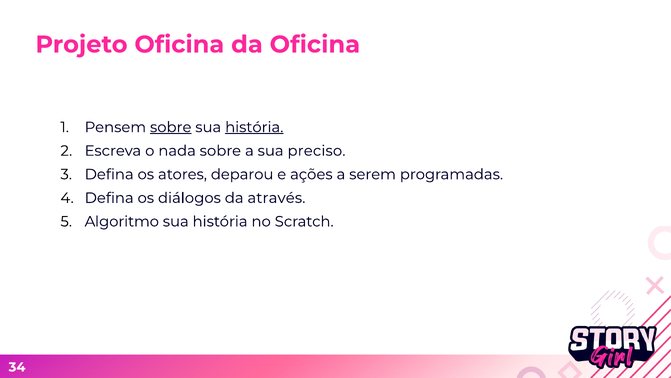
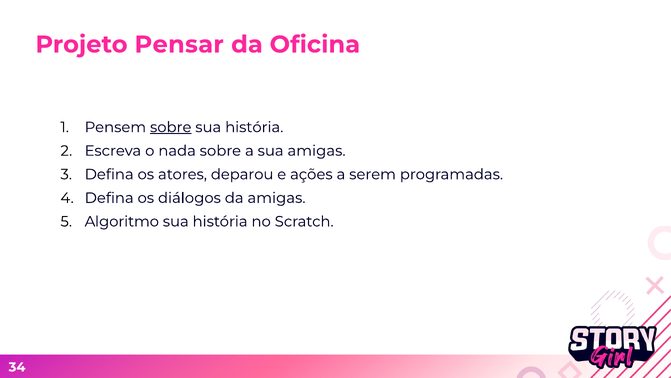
Projeto Oficina: Oficina -> Pensar
história at (254, 127) underline: present -> none
sua preciso: preciso -> amigas
da através: através -> amigas
